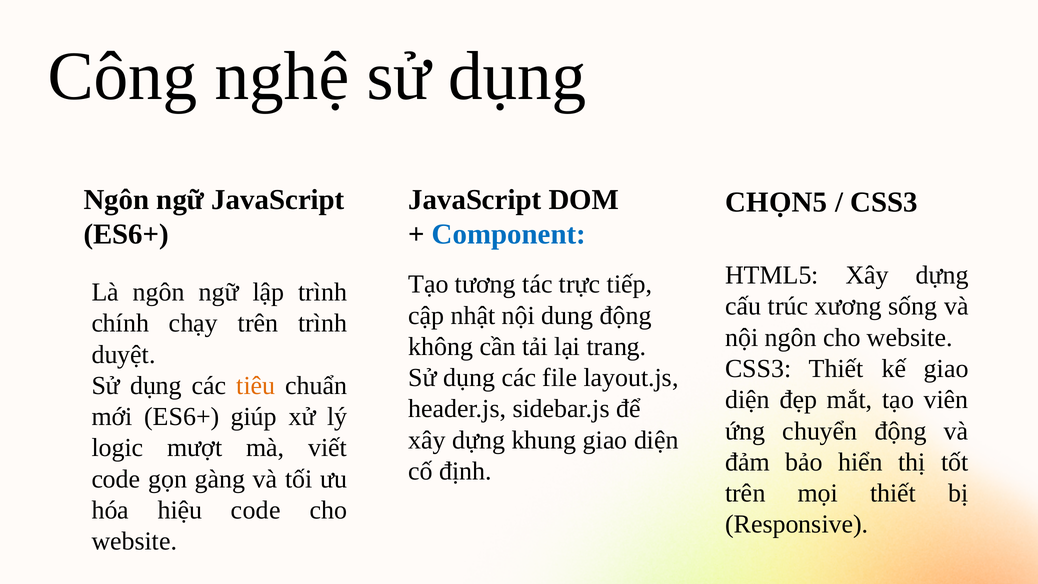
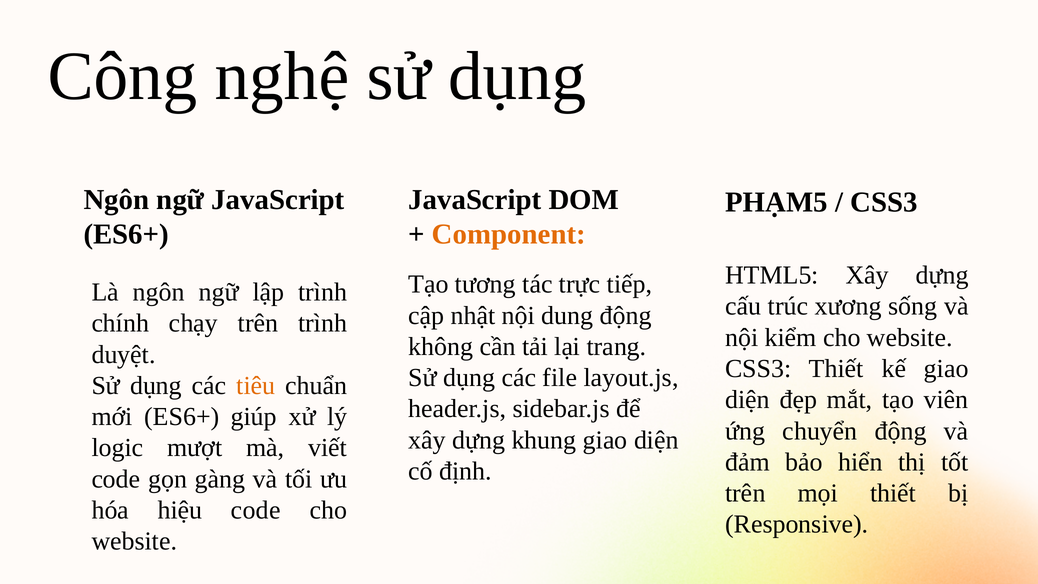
CHỌN5: CHỌN5 -> PHẠM5
Component colour: blue -> orange
nội ngôn: ngôn -> kiểm
